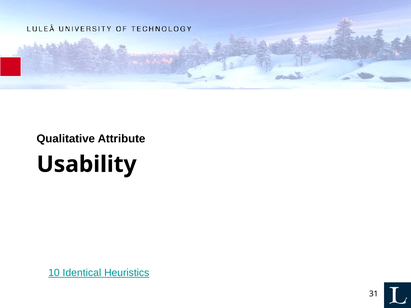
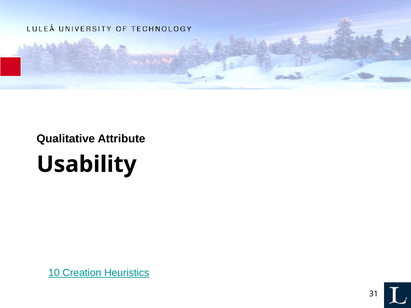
Identical: Identical -> Creation
